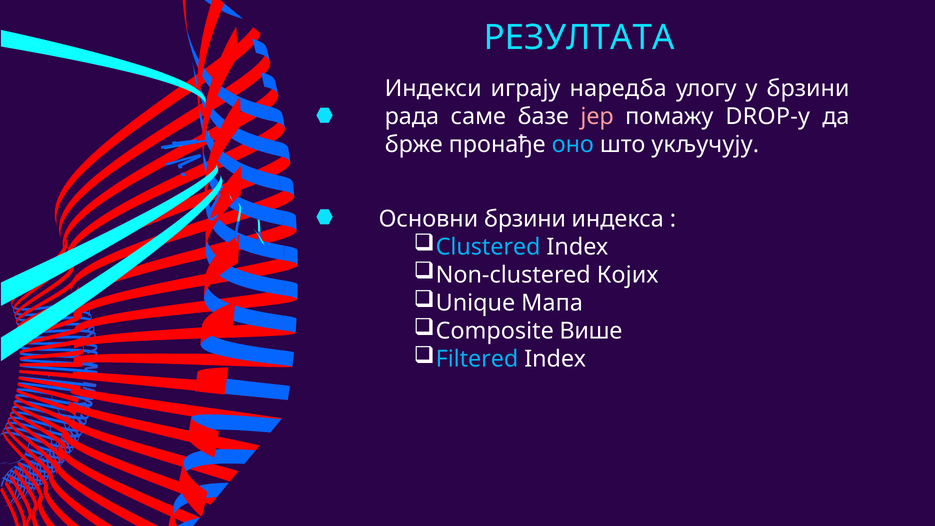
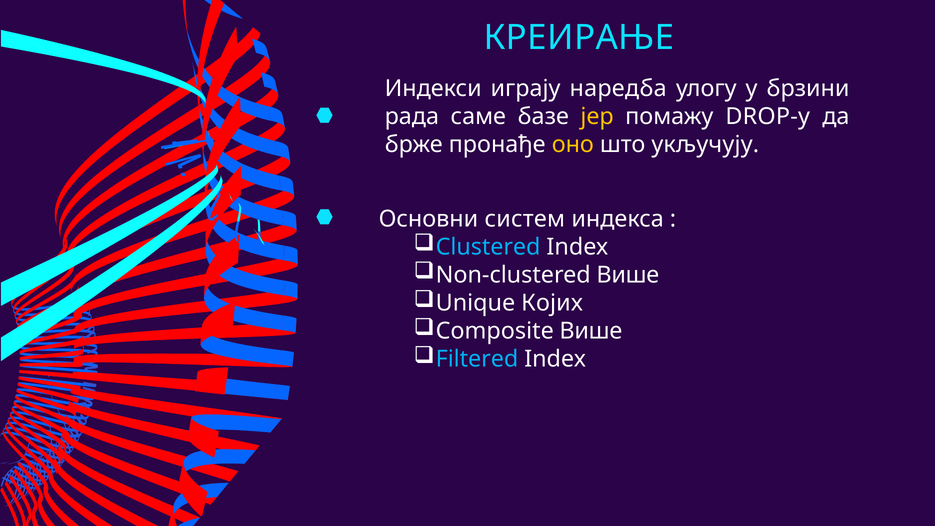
РЕЗУЛТАТА: РЕЗУЛТАТА -> КРЕИРАЊЕ
јер colour: pink -> yellow
оно colour: light blue -> yellow
Основни брзини: брзини -> систем
Non-clustered Којих: Којих -> Више
Мапа: Мапа -> Којих
